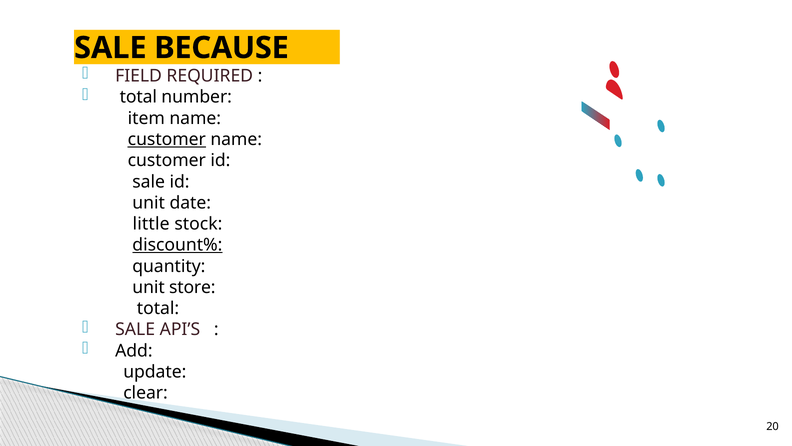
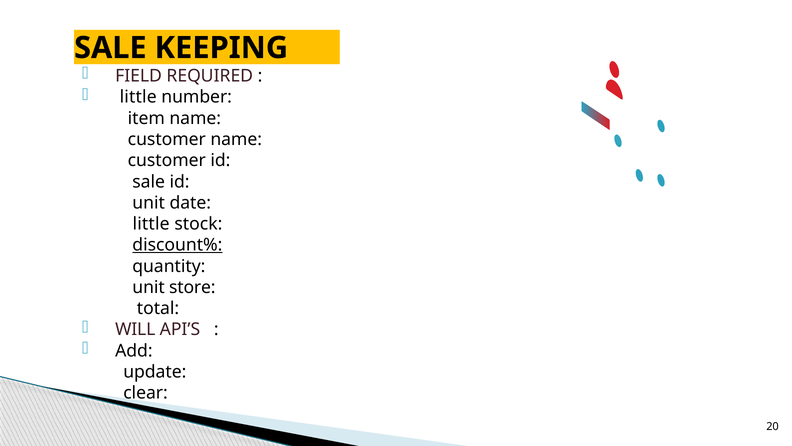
BECAUSE: BECAUSE -> KEEPING
total at (138, 97): total -> little
customer at (167, 139) underline: present -> none
SALE at (135, 329): SALE -> WILL
